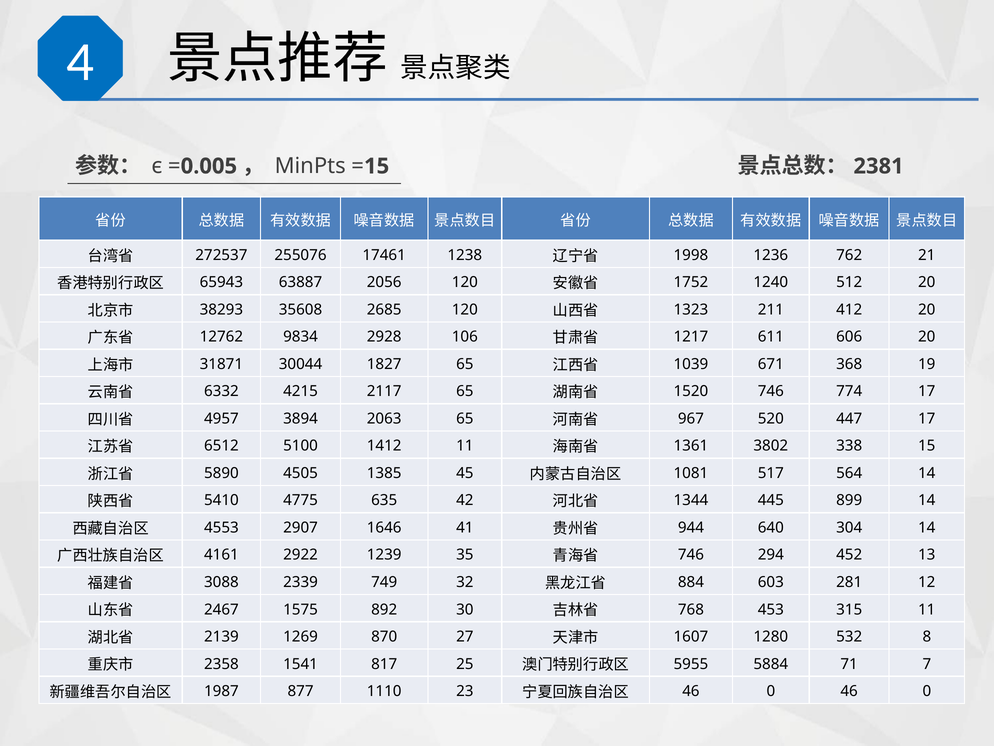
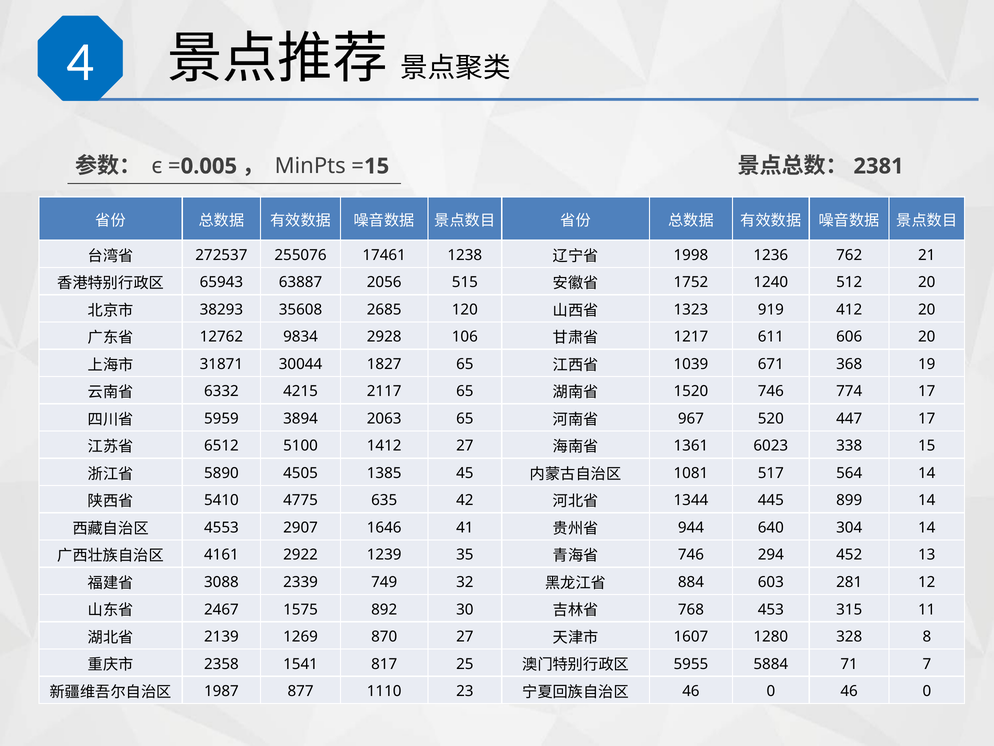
2056 120: 120 -> 515
211: 211 -> 919
4957: 4957 -> 5959
1412 11: 11 -> 27
3802: 3802 -> 6023
532: 532 -> 328
